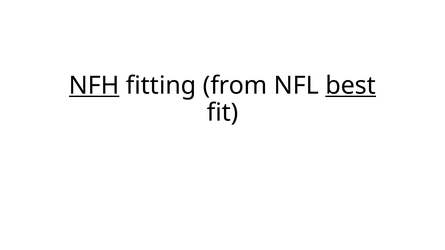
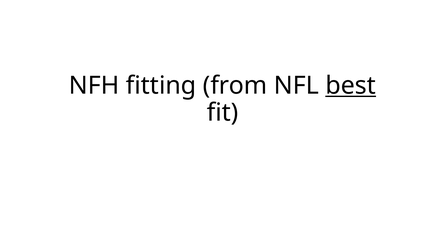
NFH underline: present -> none
